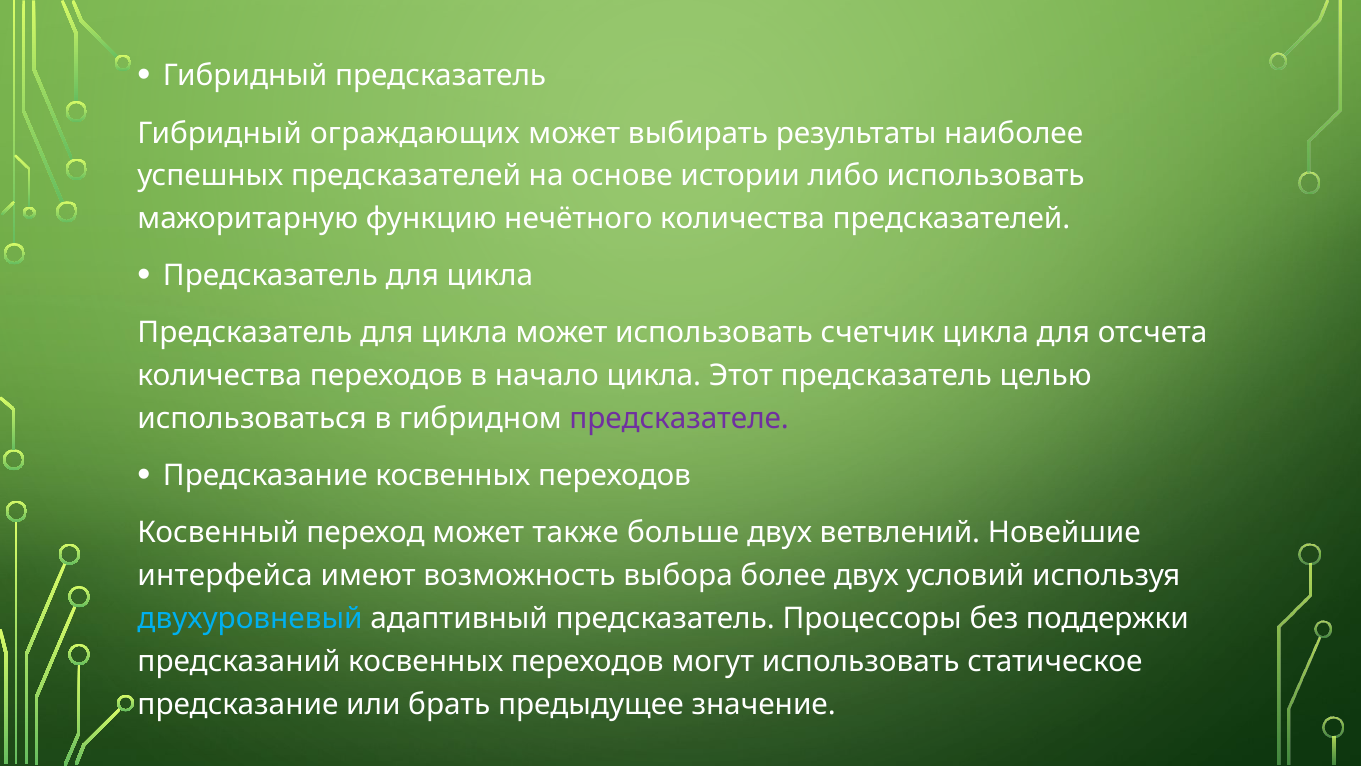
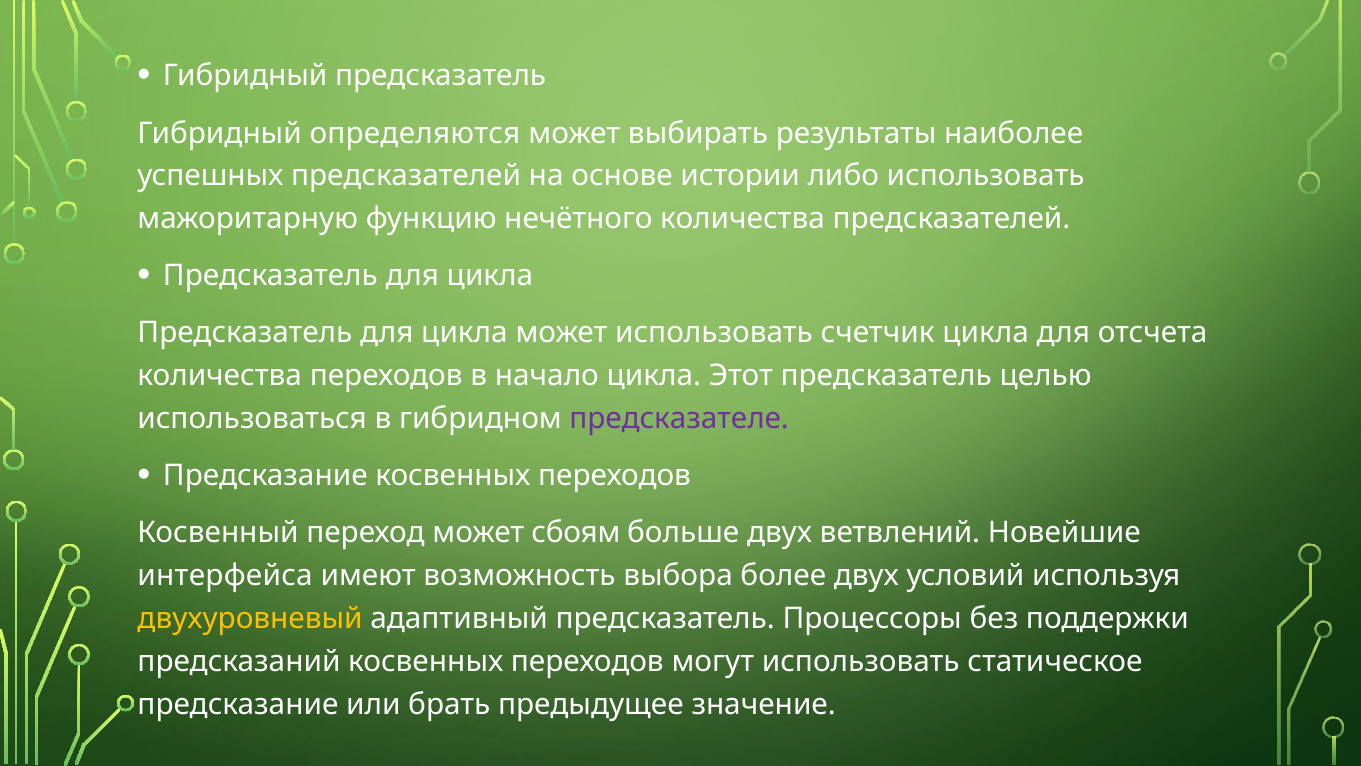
ограждающих: ограждающих -> определяются
также: также -> сбоям
двухуровневый colour: light blue -> yellow
